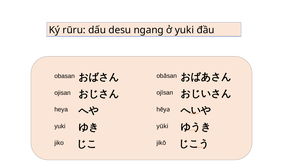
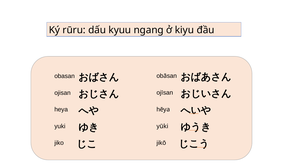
desu: desu -> kyuu
ở yuki: yuki -> kiyu
